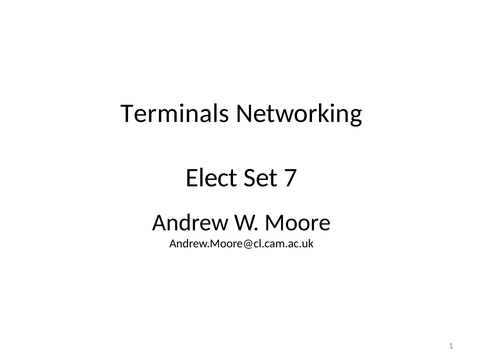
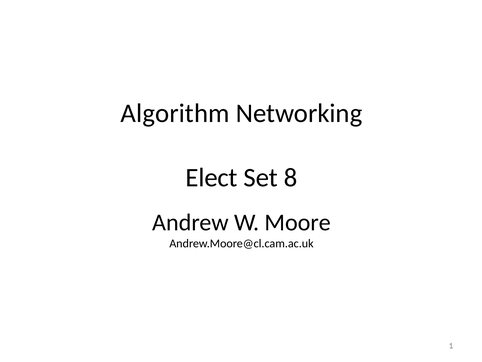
Terminals: Terminals -> Algorithm
7: 7 -> 8
